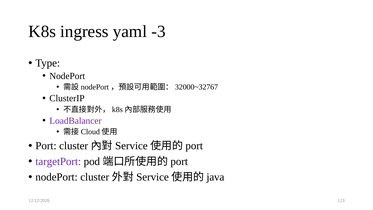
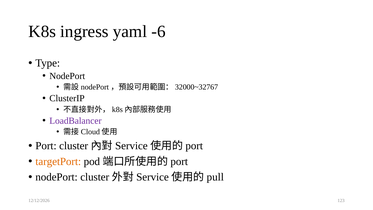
-3: -3 -> -6
targetPort colour: purple -> orange
java: java -> pull
